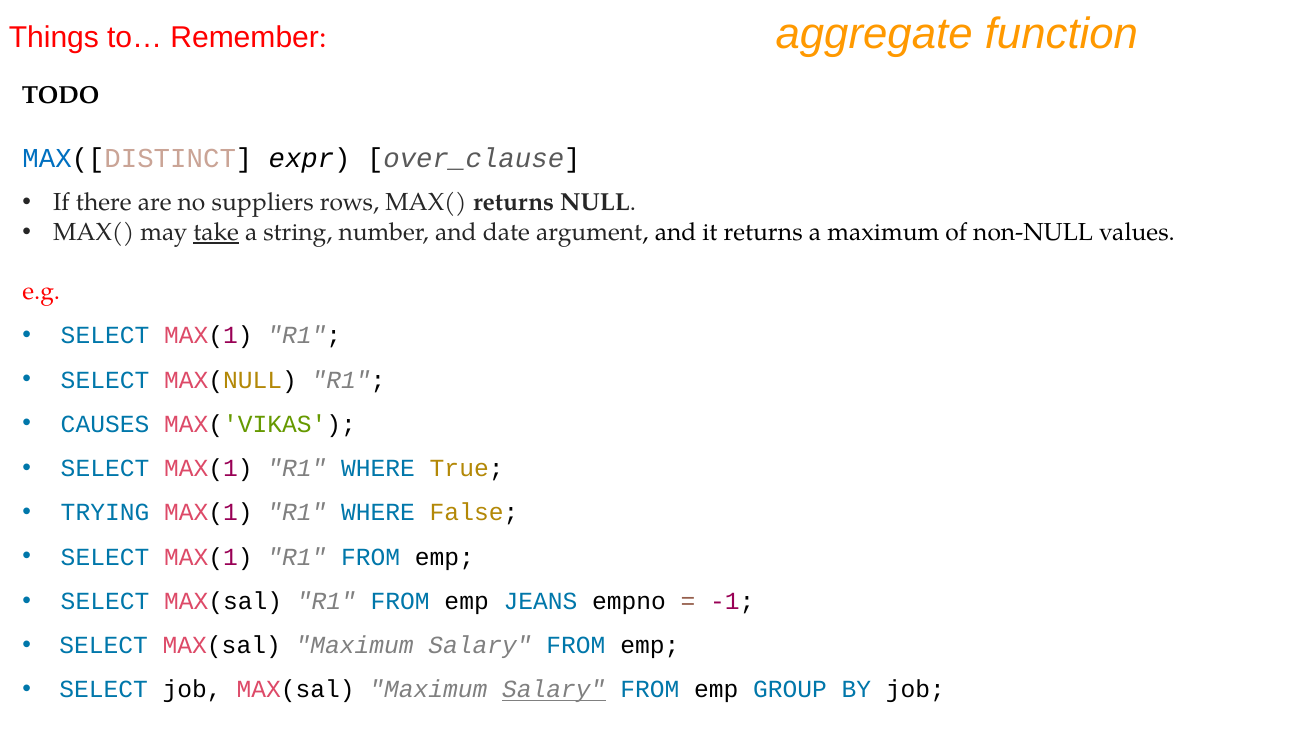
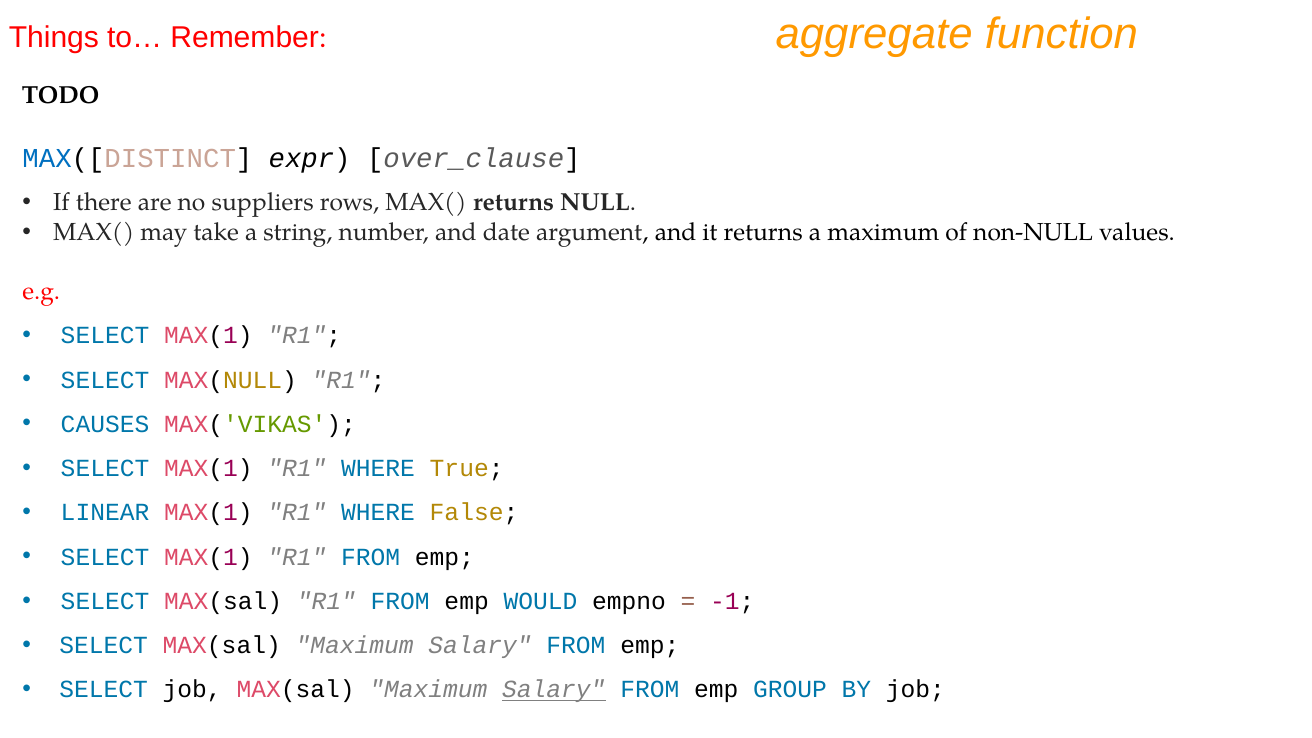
take underline: present -> none
TRYING: TRYING -> LINEAR
JEANS: JEANS -> WOULD
